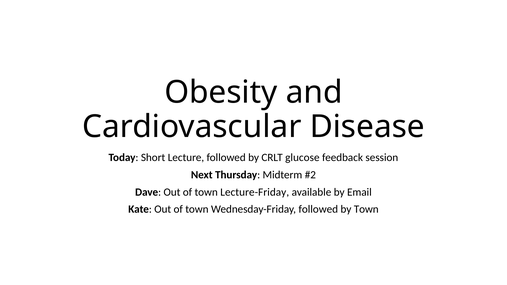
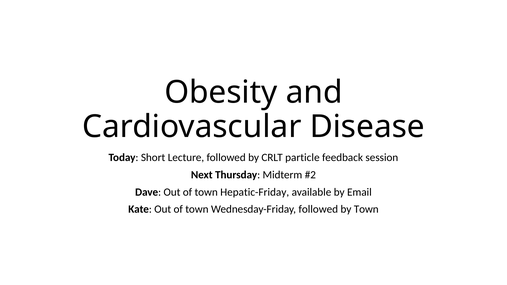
glucose: glucose -> particle
Lecture-Friday: Lecture-Friday -> Hepatic-Friday
